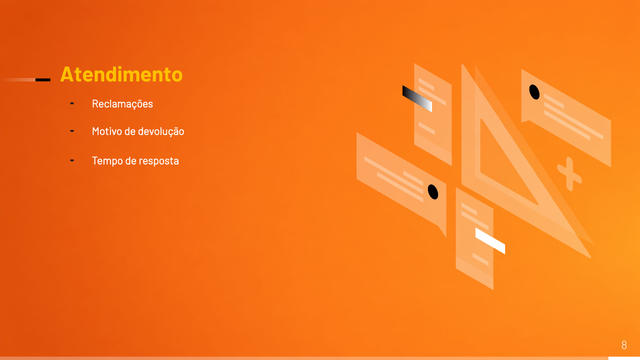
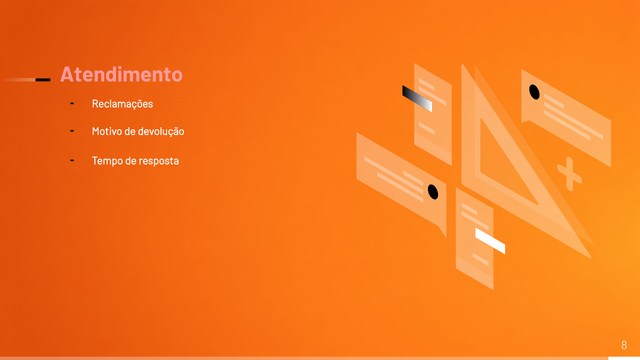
Atendimento colour: yellow -> pink
